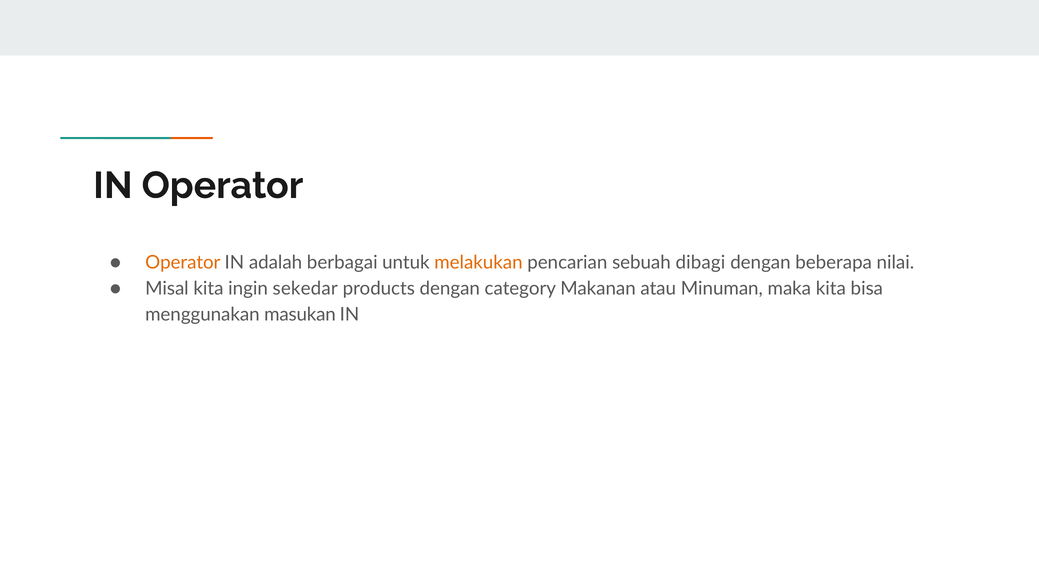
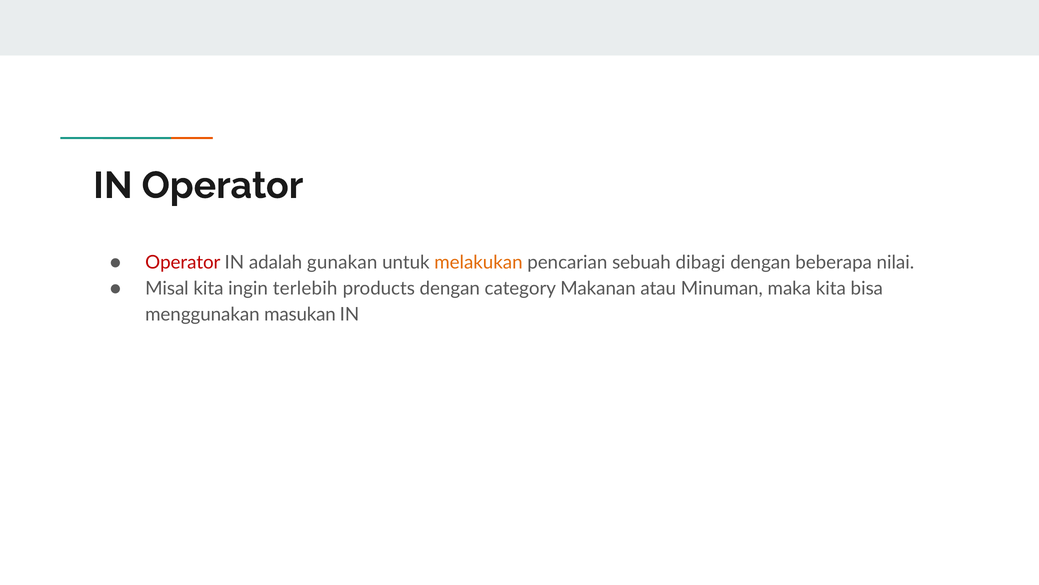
Operator at (183, 263) colour: orange -> red
berbagai: berbagai -> gunakan
sekedar: sekedar -> terlebih
